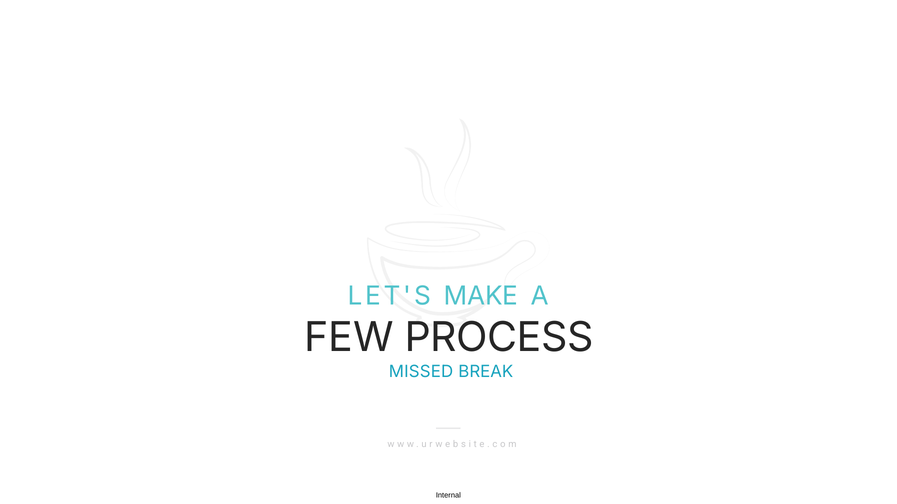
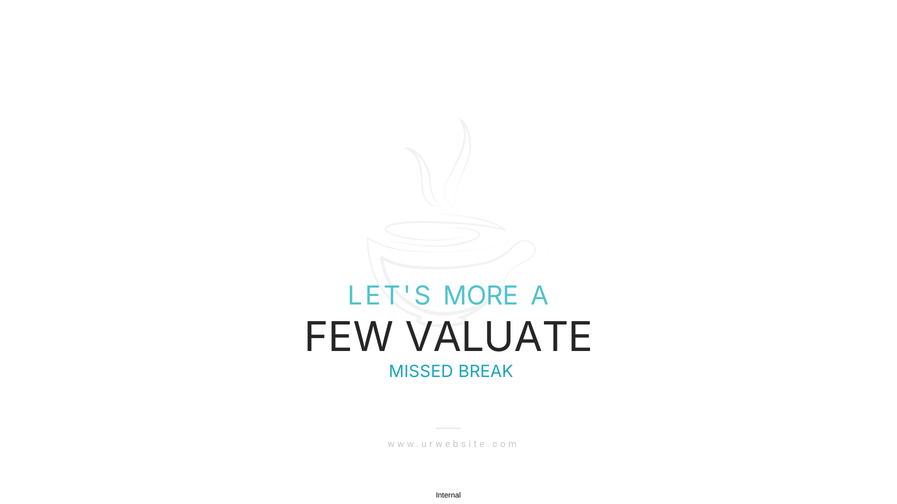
MAKE: MAKE -> MORE
PROCESS: PROCESS -> VALUATE
